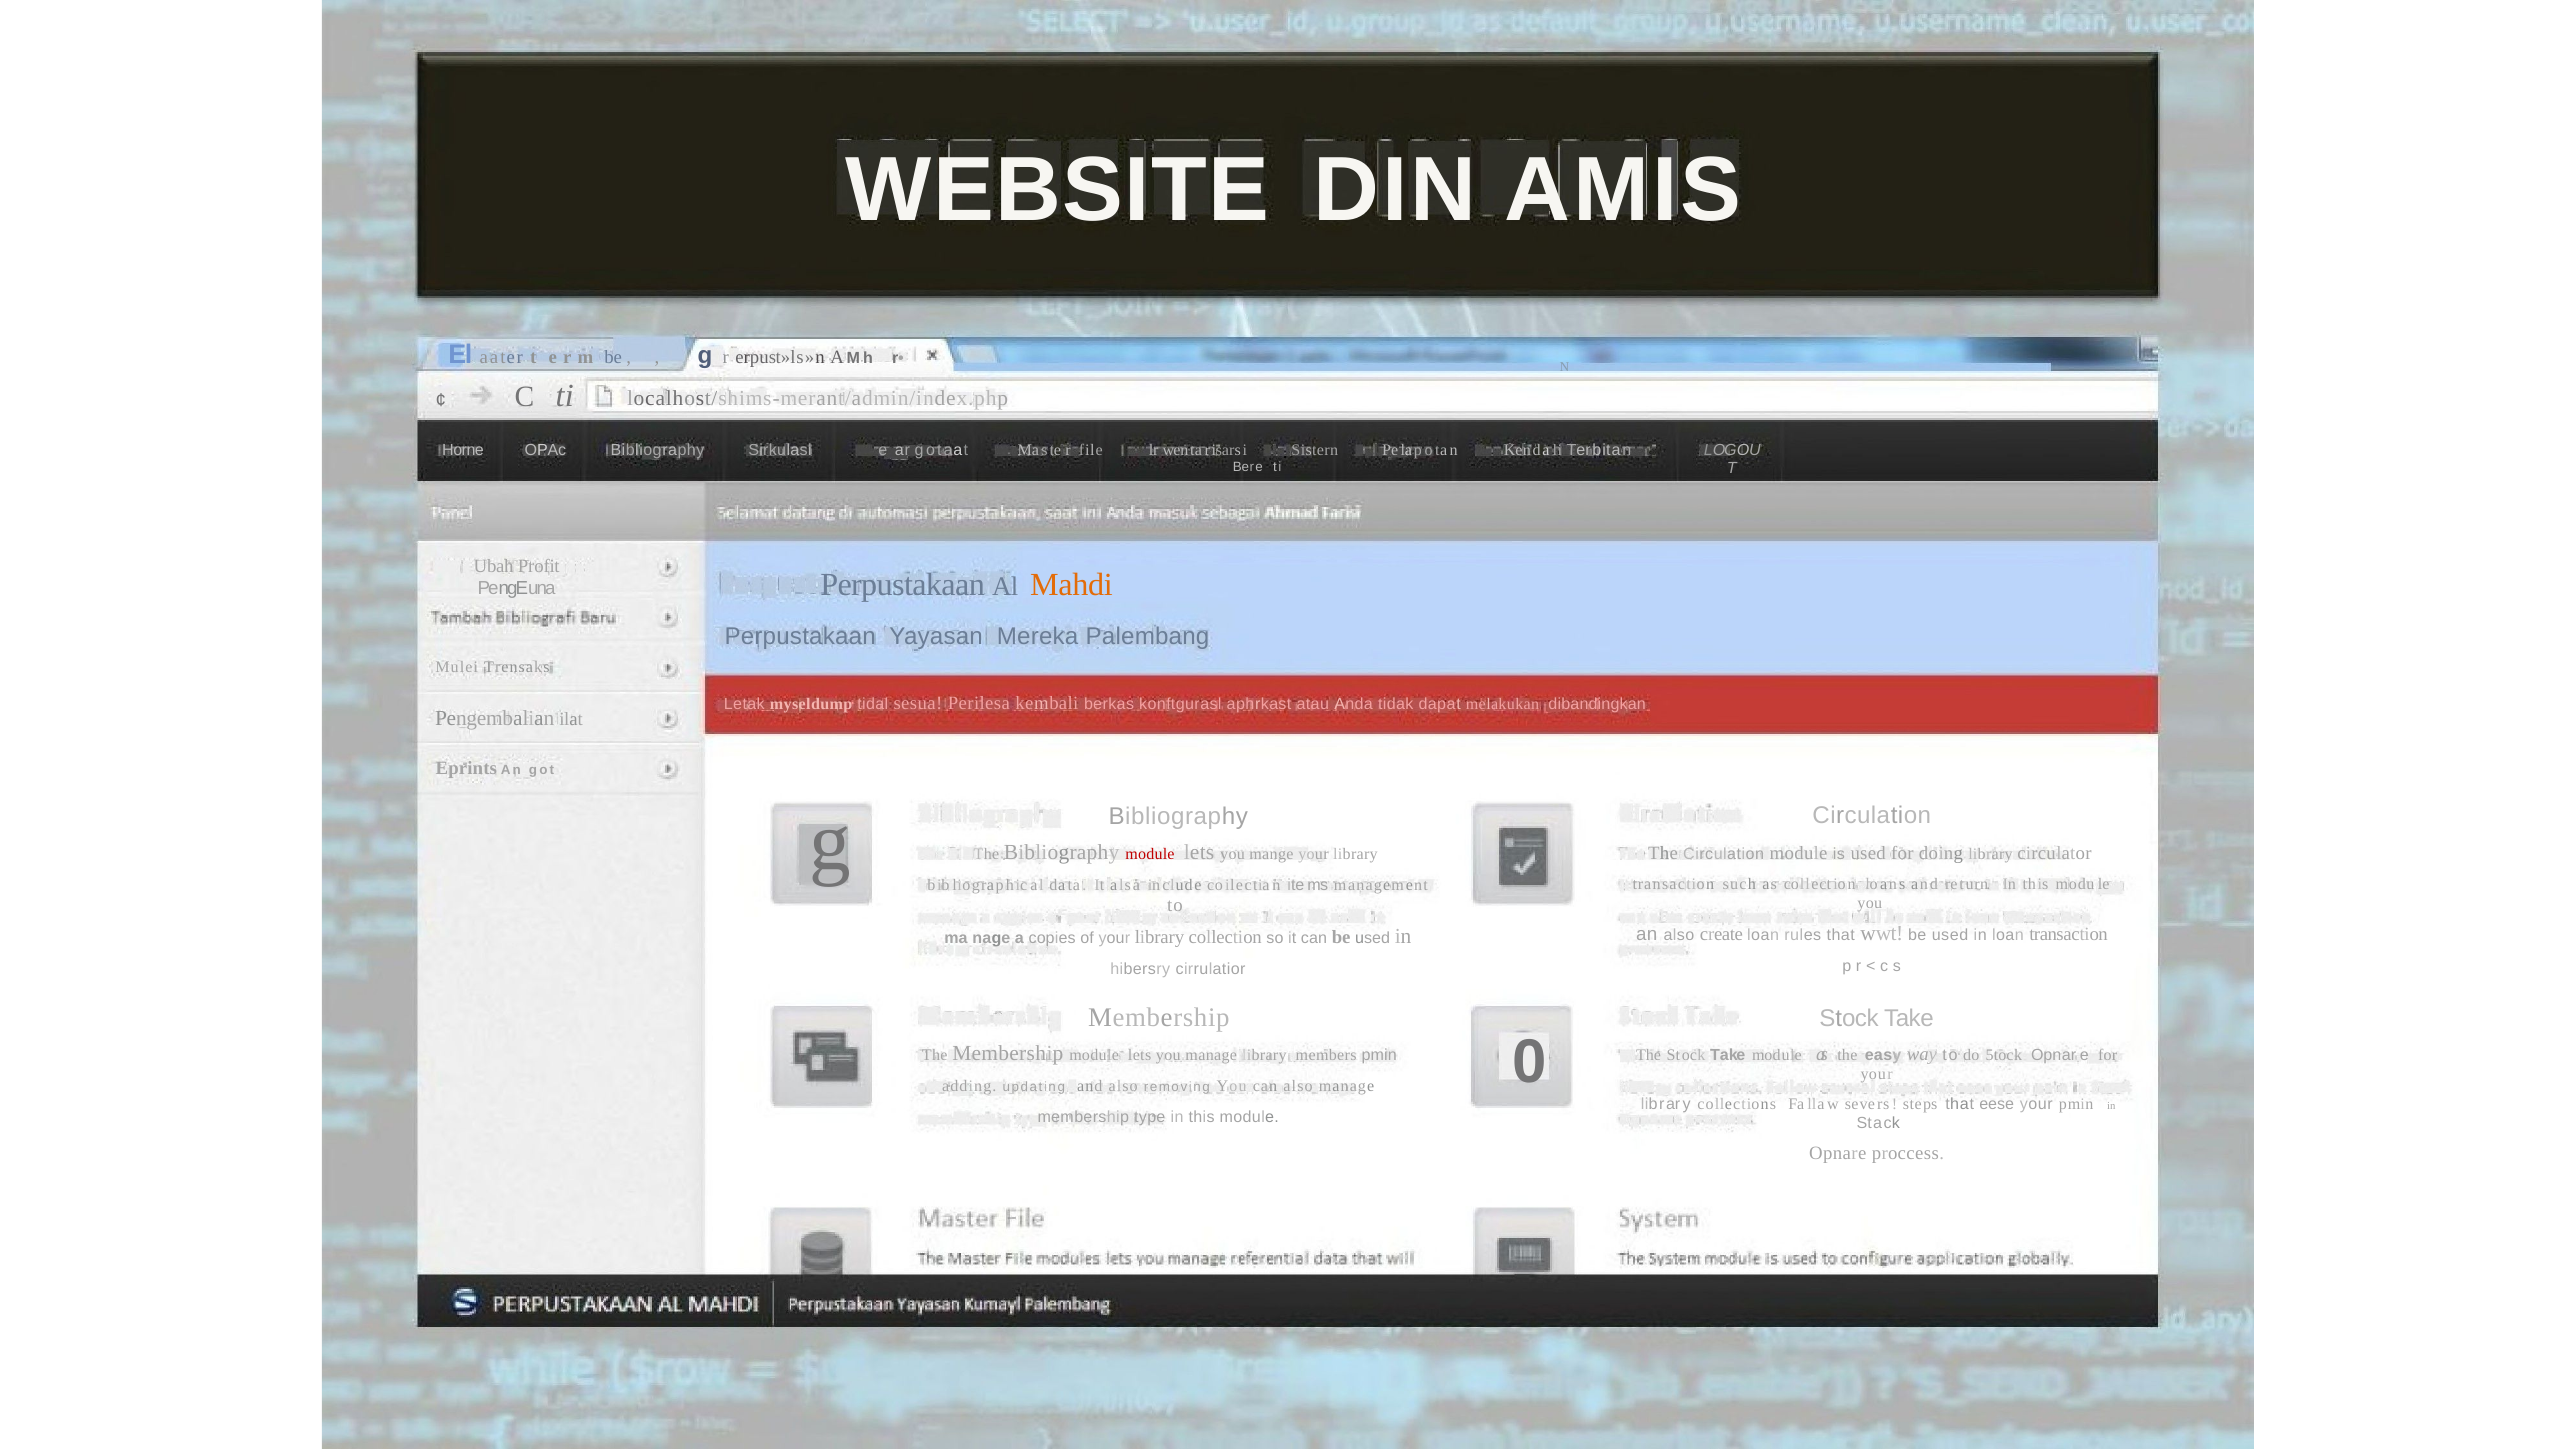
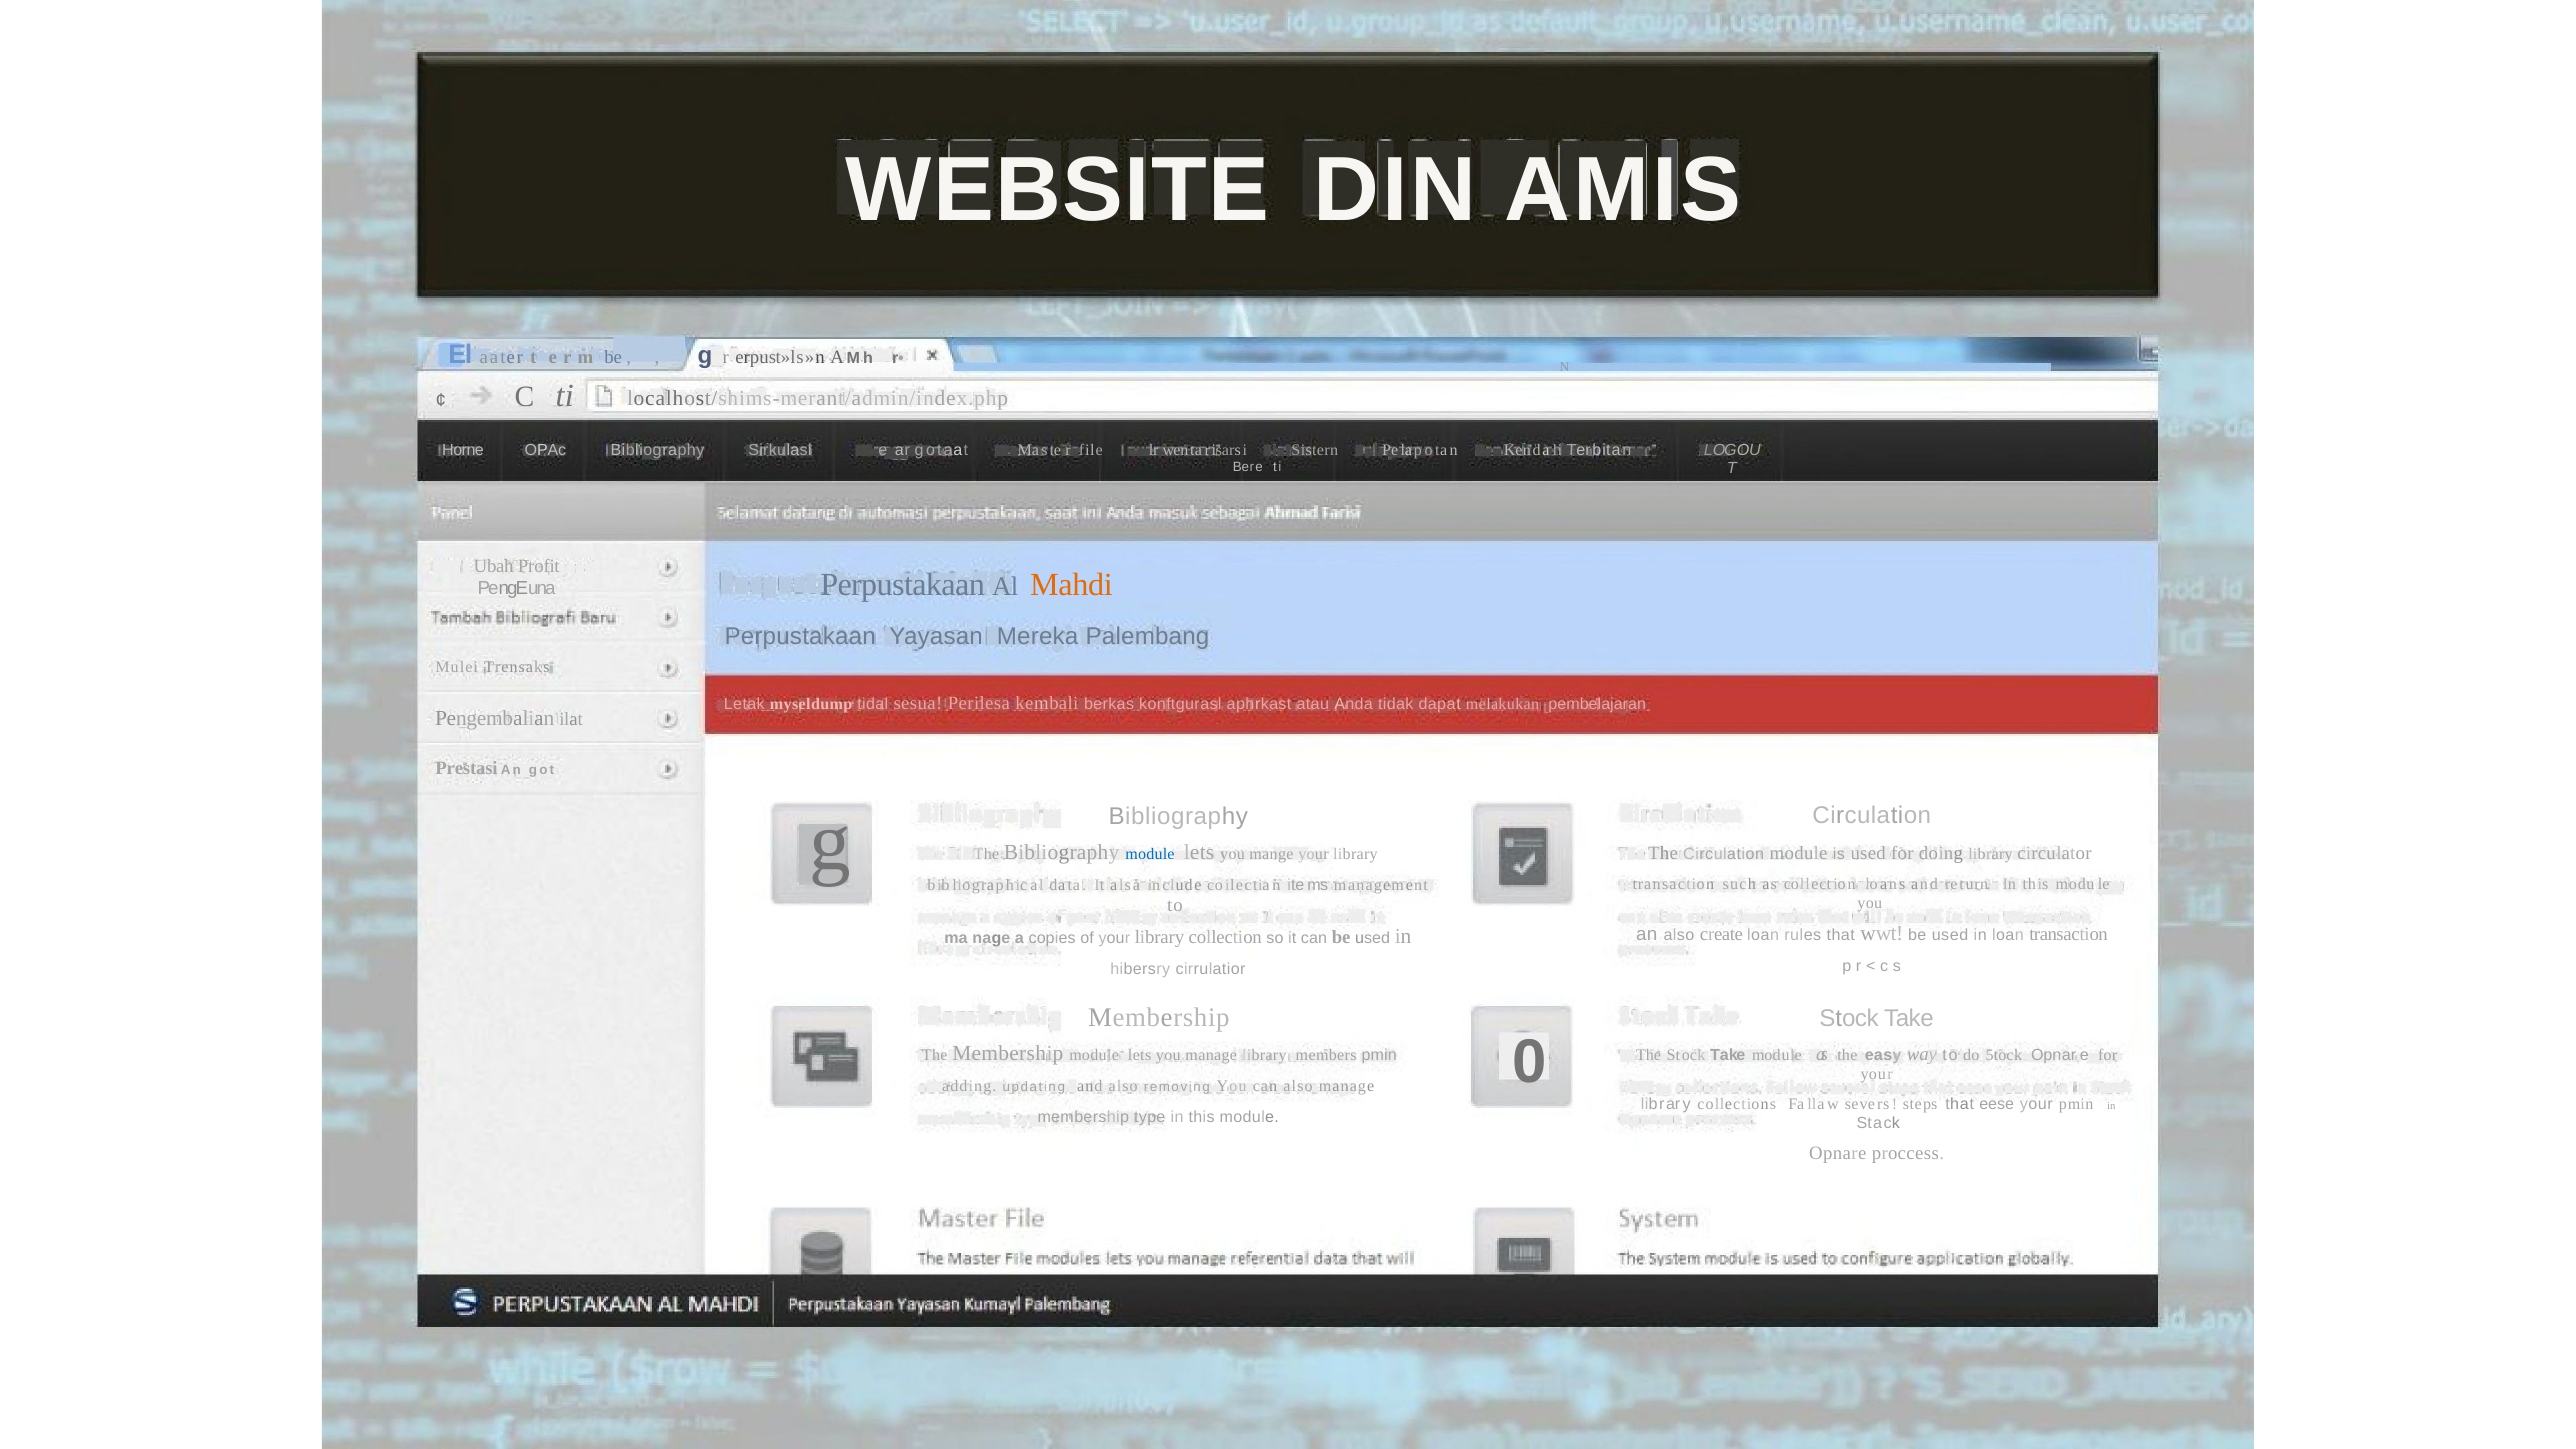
dibandingkan: dibandingkan -> pembelajaran
Eprints: Eprints -> Prestasi
module at (1150, 854) colour: red -> blue
